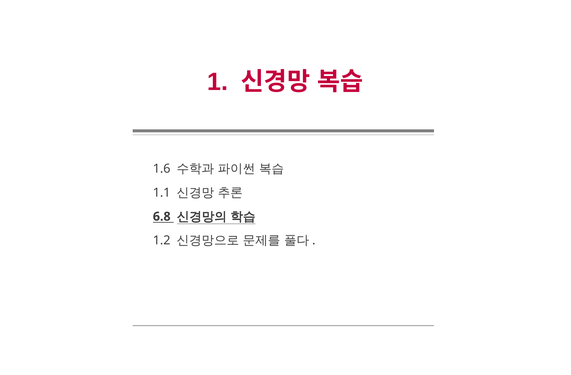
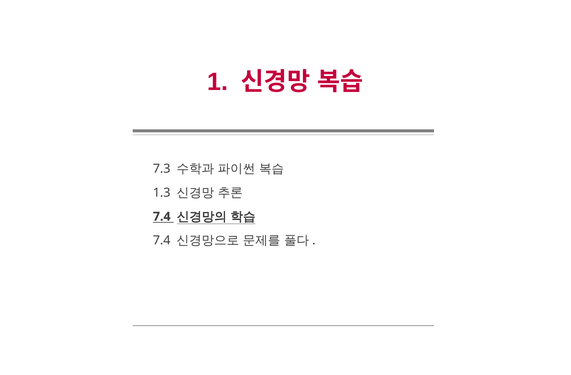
1.6: 1.6 -> 7.3
1.1: 1.1 -> 1.3
6.8 at (162, 217): 6.8 -> 7.4
1.2 at (162, 240): 1.2 -> 7.4
